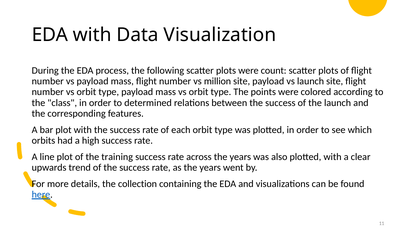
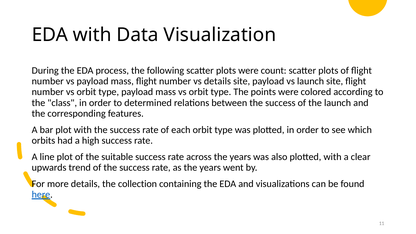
vs million: million -> details
training: training -> suitable
